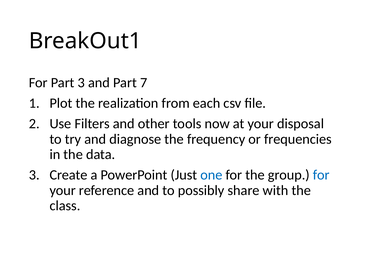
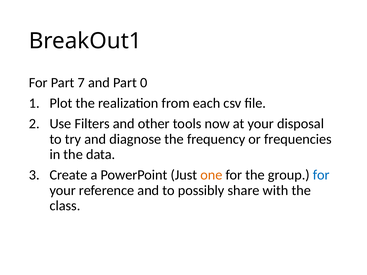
Part 3: 3 -> 7
7: 7 -> 0
one colour: blue -> orange
